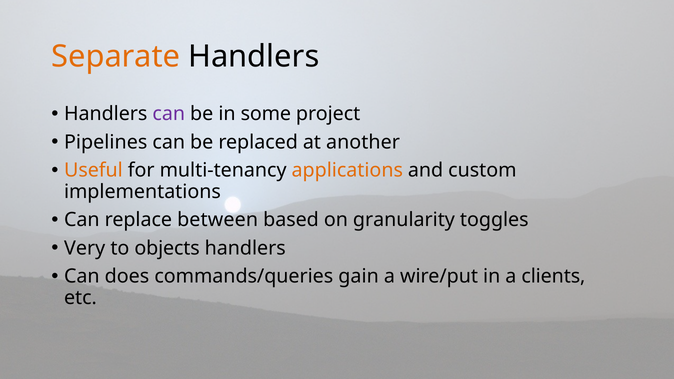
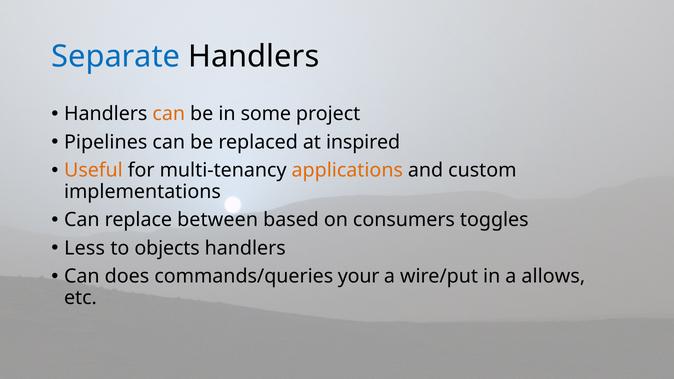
Separate colour: orange -> blue
can at (169, 114) colour: purple -> orange
another: another -> inspired
granularity: granularity -> consumers
Very: Very -> Less
gain: gain -> your
clients: clients -> allows
